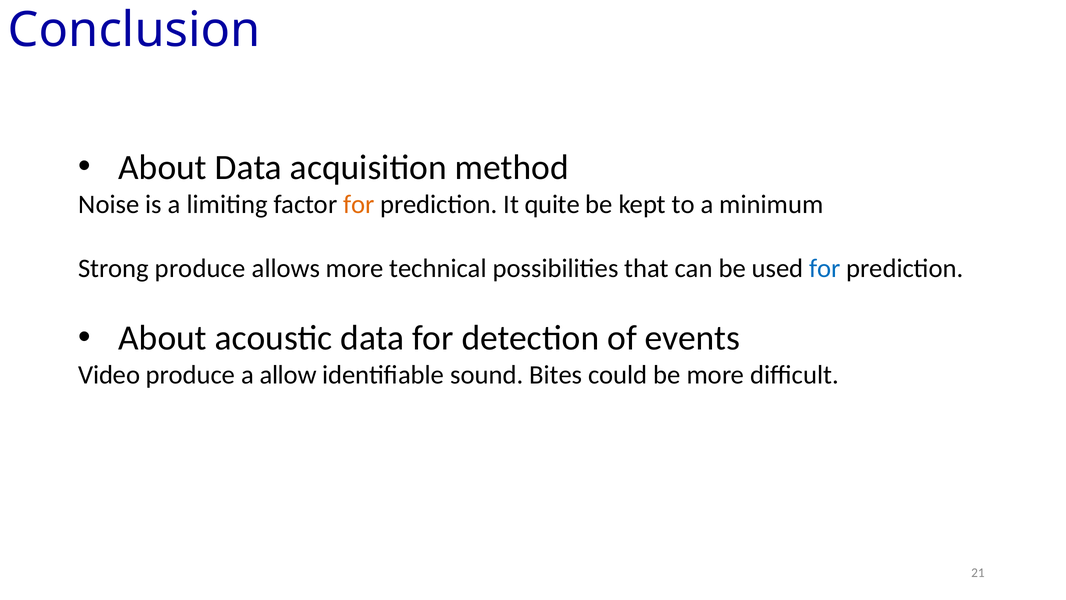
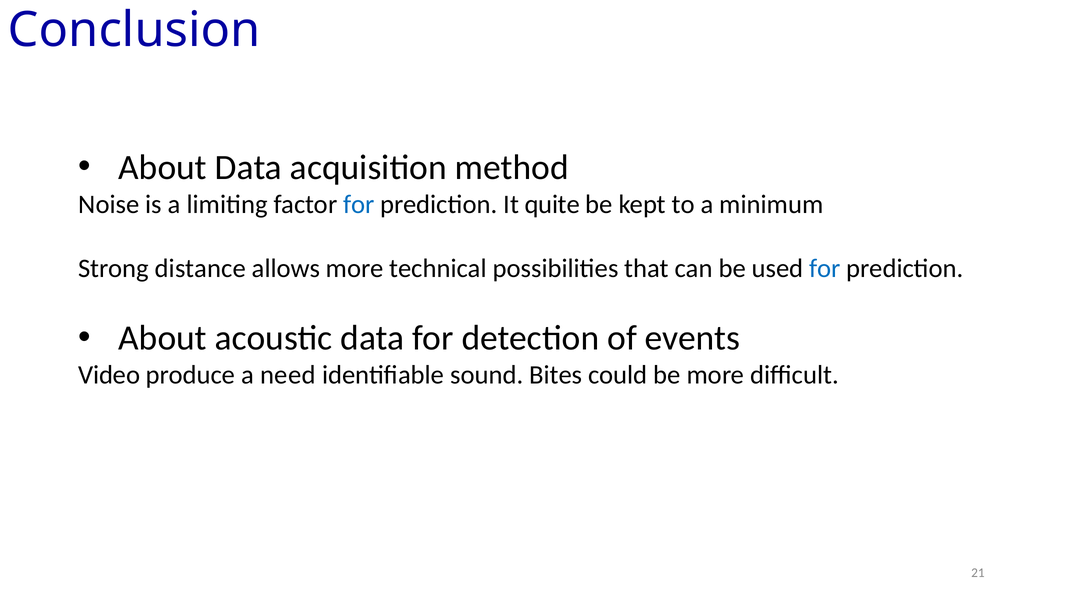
for at (359, 204) colour: orange -> blue
Strong produce: produce -> distance
allow: allow -> need
